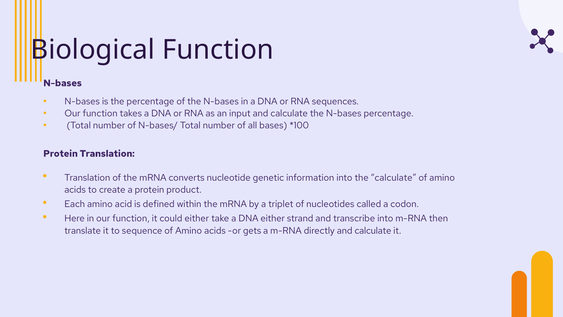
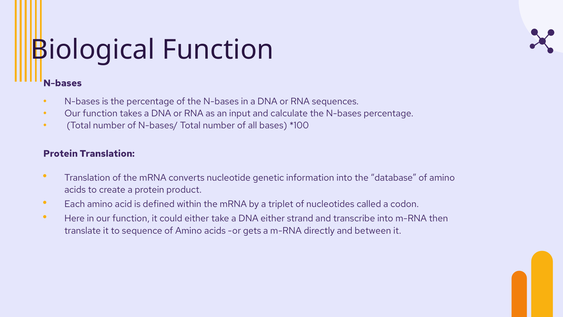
the calculate: calculate -> database
directly and calculate: calculate -> between
